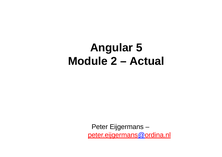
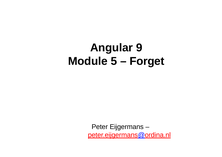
5: 5 -> 9
2: 2 -> 5
Actual: Actual -> Forget
